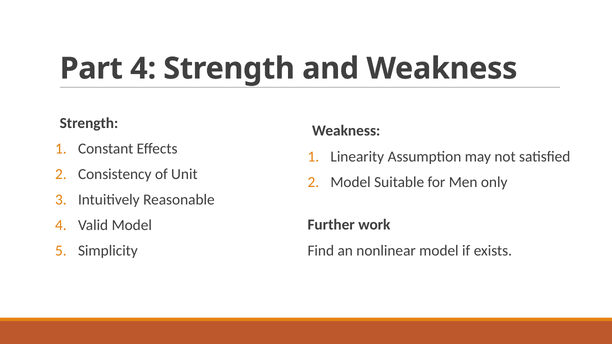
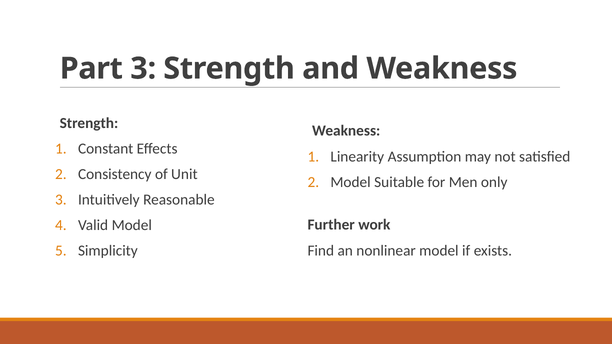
Part 4: 4 -> 3
